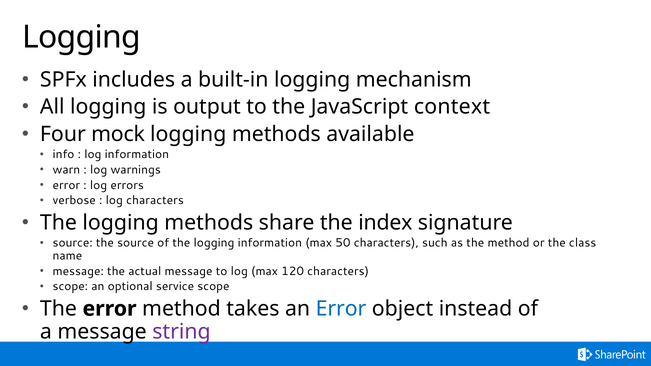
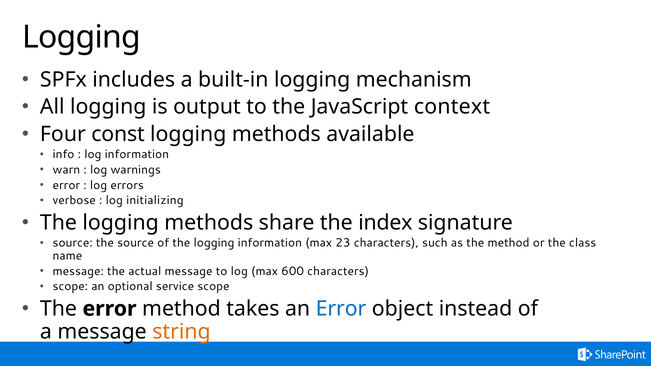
mock: mock -> const
log characters: characters -> initializing
50: 50 -> 23
120: 120 -> 600
string colour: purple -> orange
